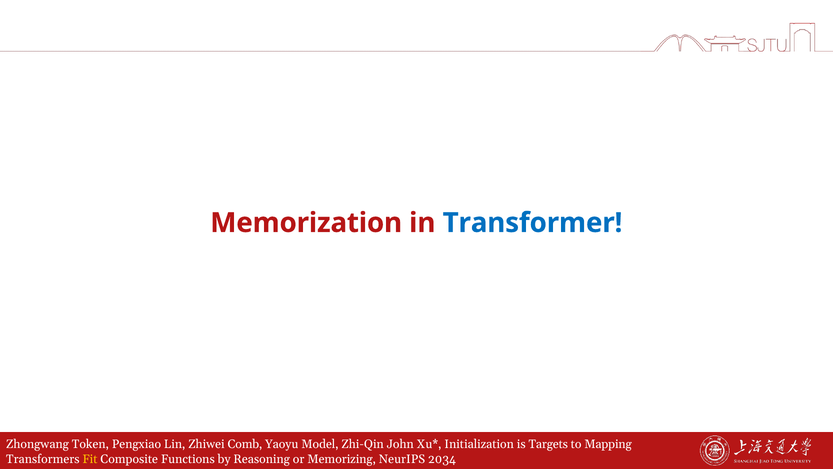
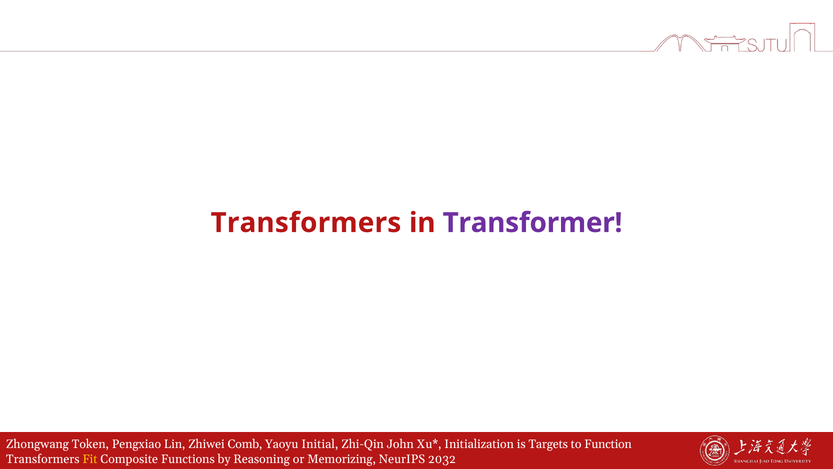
Memorization at (306, 223): Memorization -> Transformers
Transformer colour: blue -> purple
Model: Model -> Initial
Mapping: Mapping -> Function
2034: 2034 -> 2032
